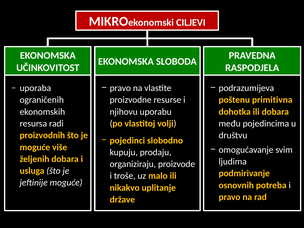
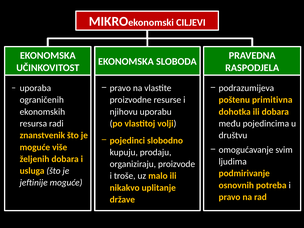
proizvodnih: proizvodnih -> znanstvenik
